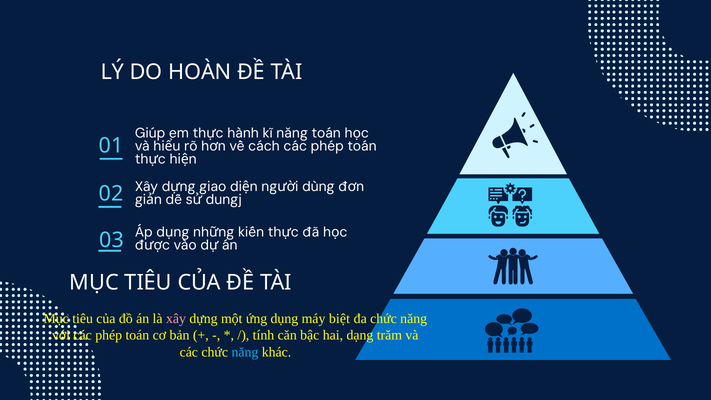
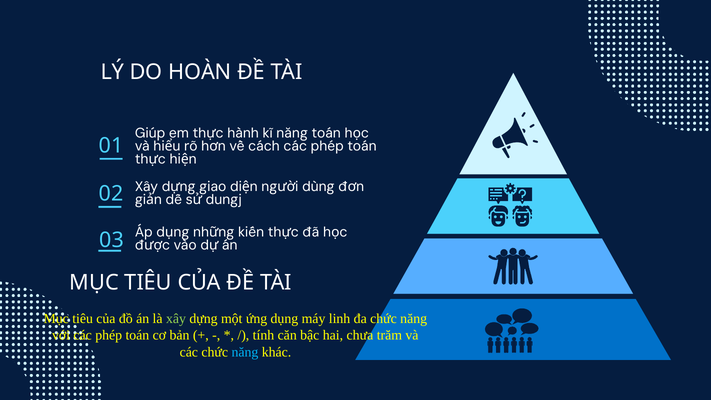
xây at (176, 319) colour: pink -> light green
biệt: biệt -> linh
dạng: dạng -> chưa
